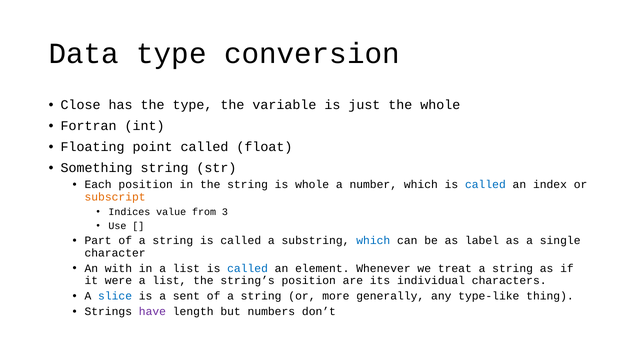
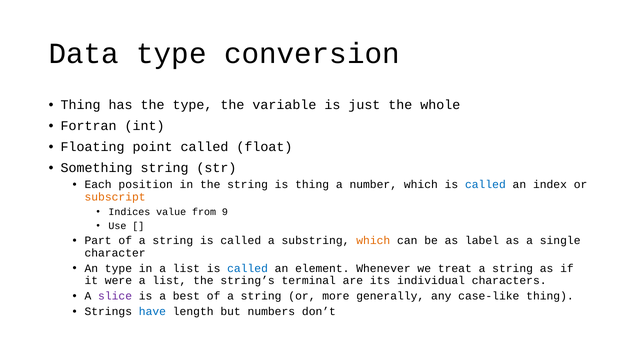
Close at (81, 105): Close -> Thing
is whole: whole -> thing
3: 3 -> 9
which at (373, 241) colour: blue -> orange
An with: with -> type
string’s position: position -> terminal
slice colour: blue -> purple
sent: sent -> best
type-like: type-like -> case-like
have colour: purple -> blue
